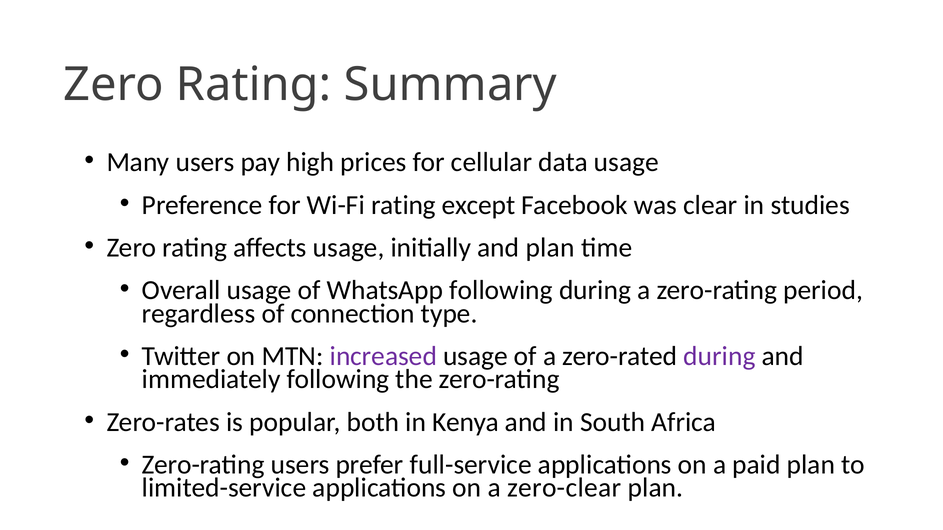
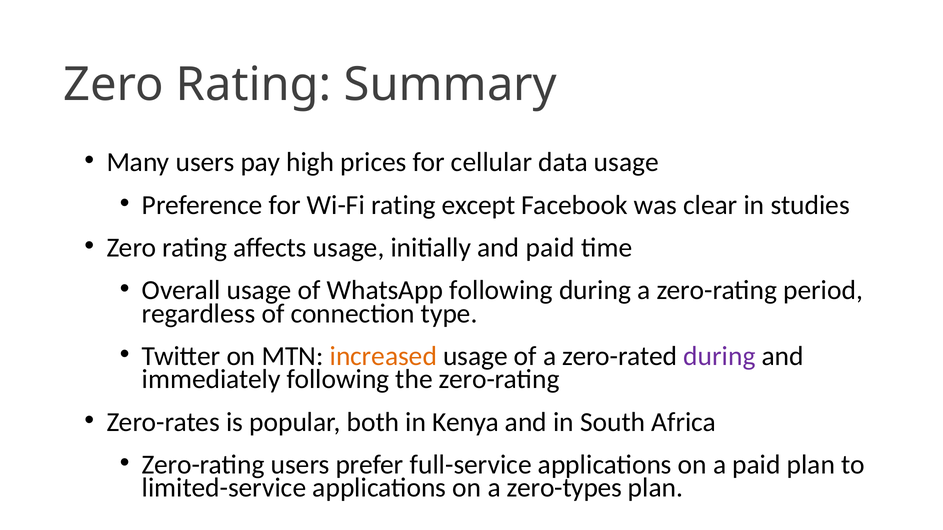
and plan: plan -> paid
increased colour: purple -> orange
zero-clear: zero-clear -> zero-types
